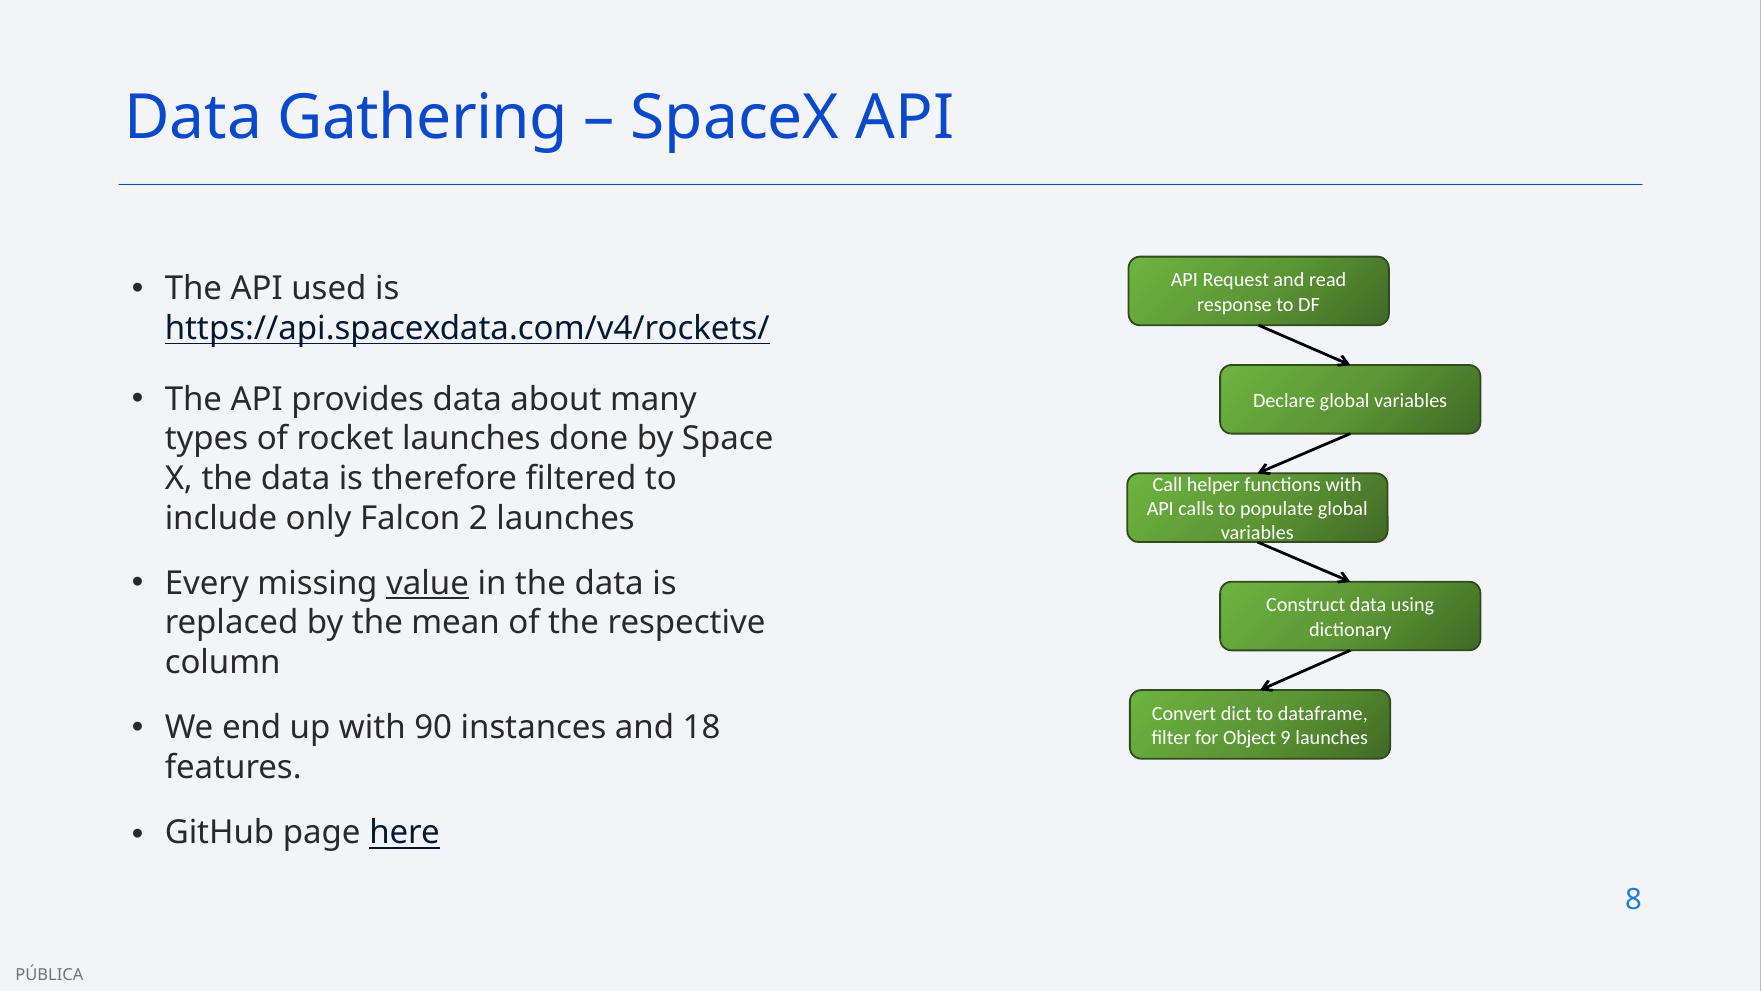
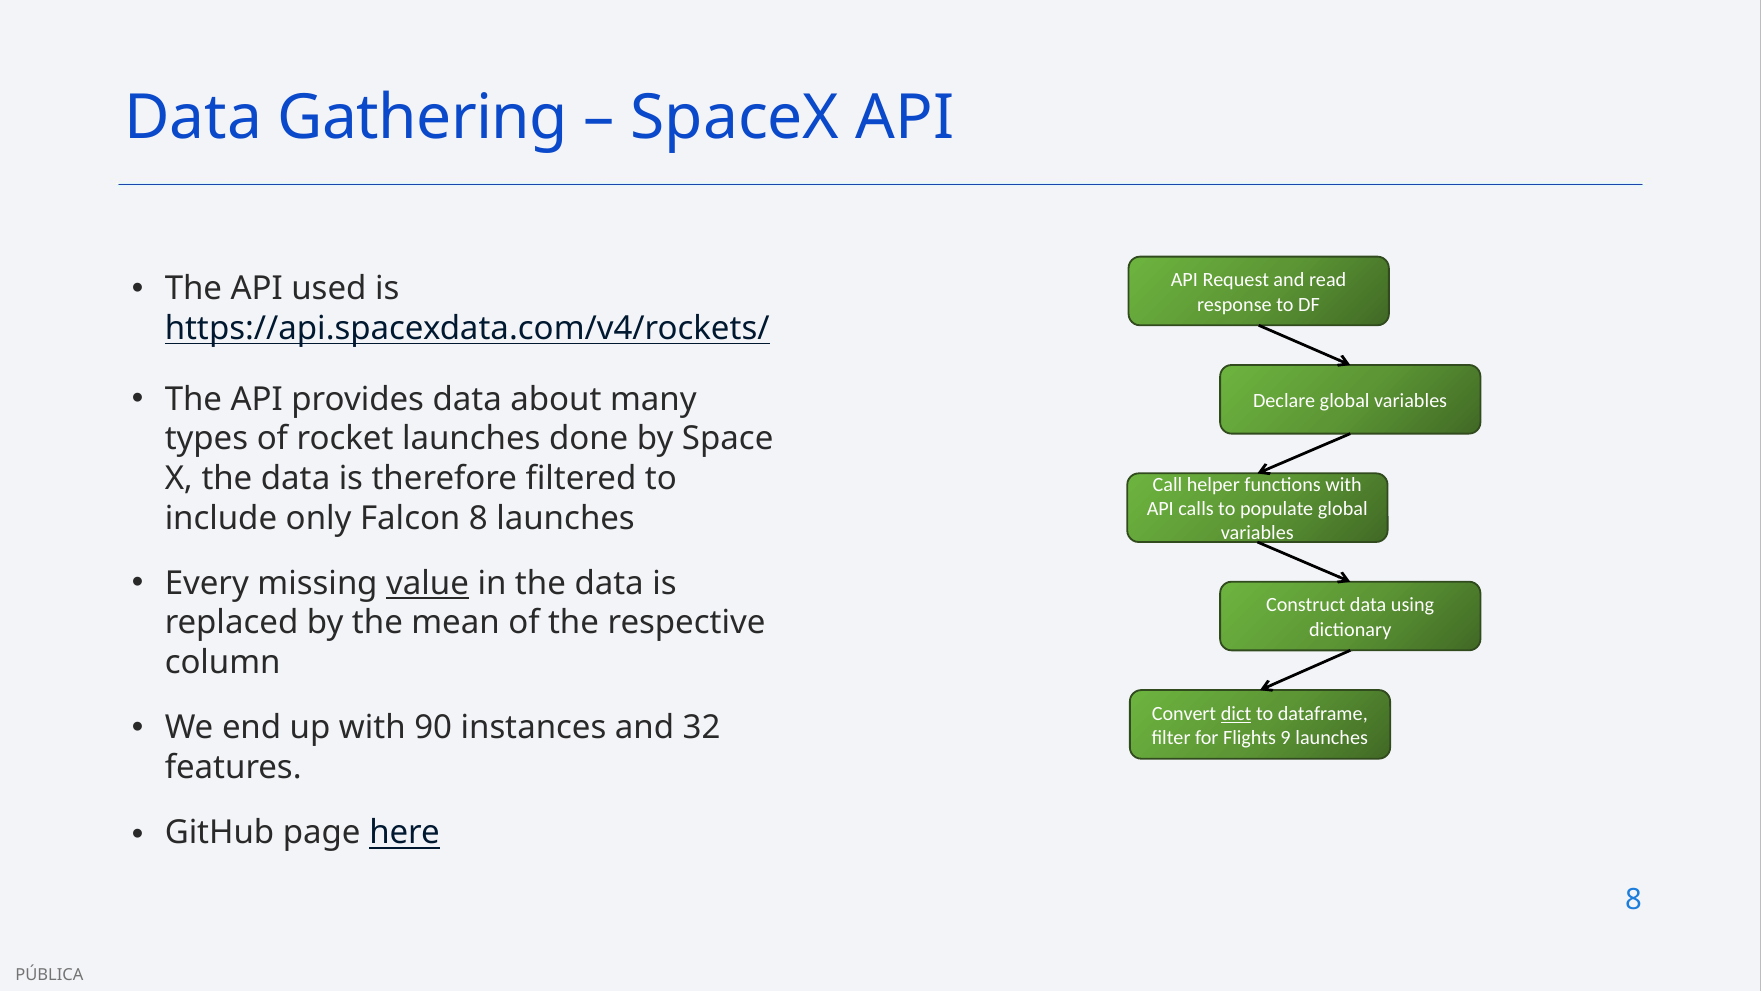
Falcon 2: 2 -> 8
dict underline: none -> present
18: 18 -> 32
Object: Object -> Flights
